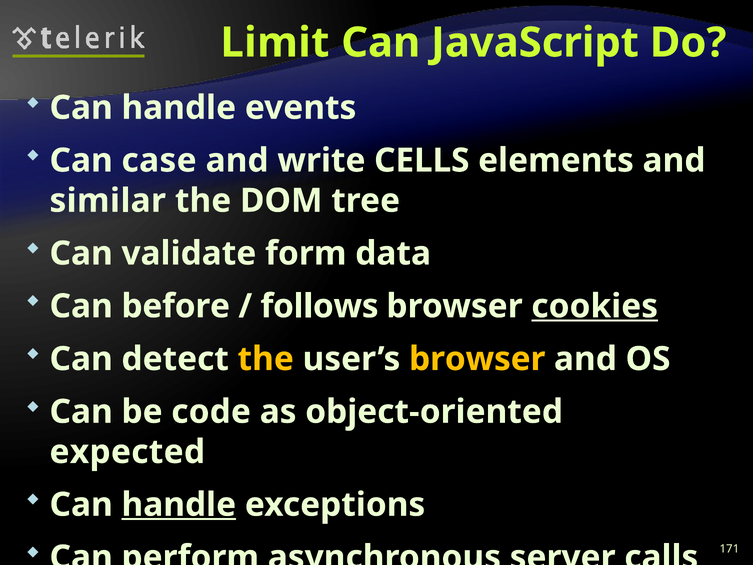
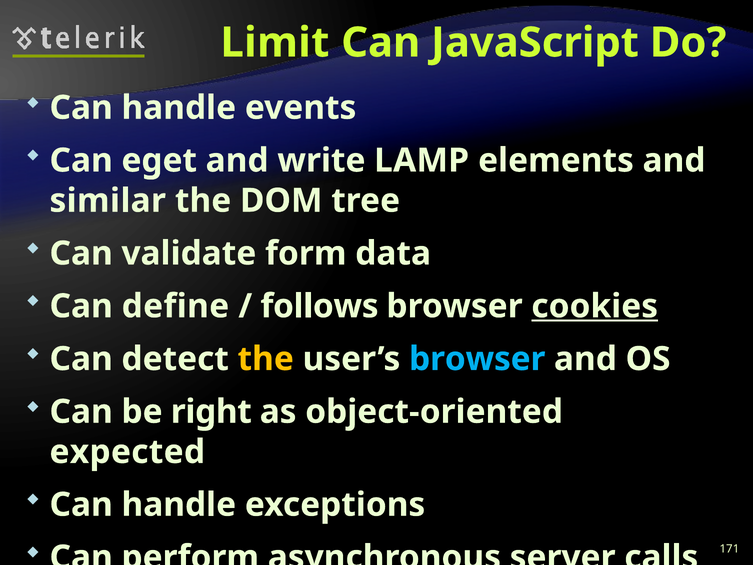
case: case -> eget
CELLS: CELLS -> LAMP
before: before -> define
browser at (477, 359) colour: yellow -> light blue
code: code -> right
handle at (179, 504) underline: present -> none
